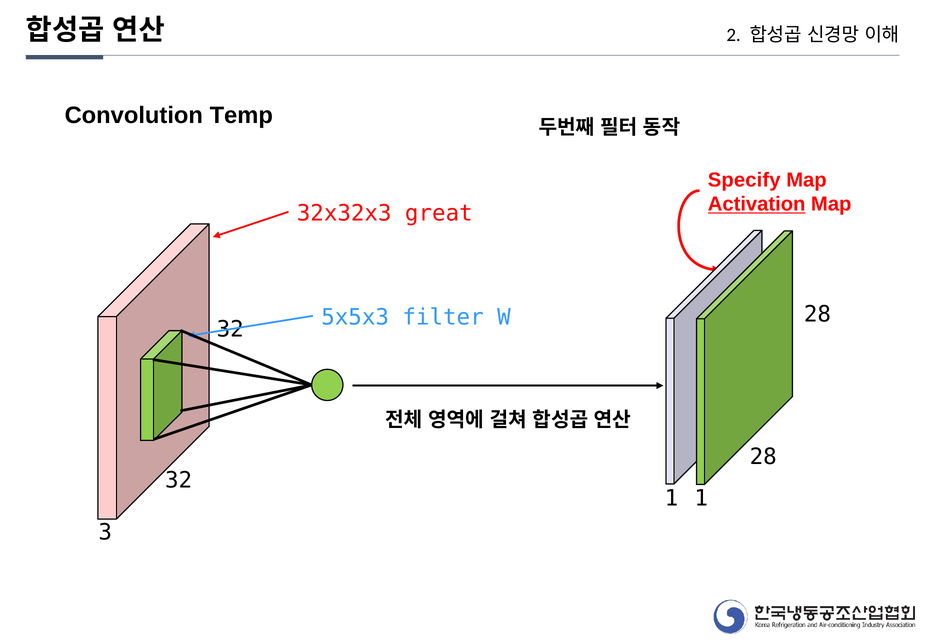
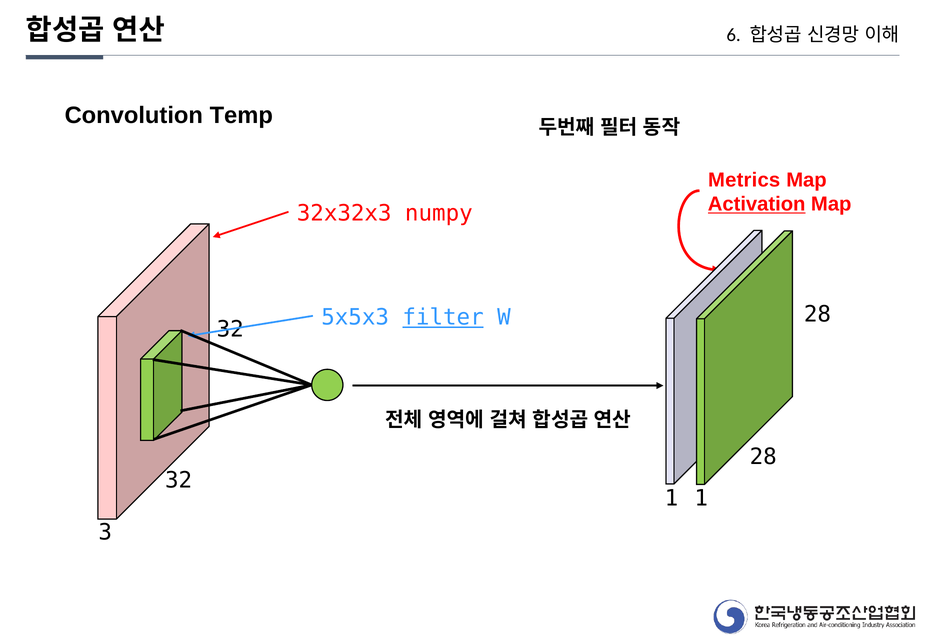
2: 2 -> 6
Specify: Specify -> Metrics
great: great -> numpy
filter underline: none -> present
